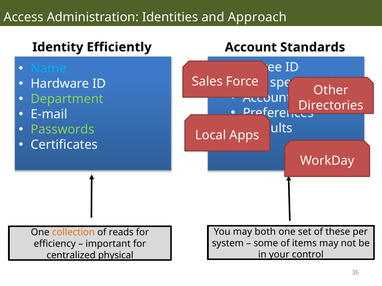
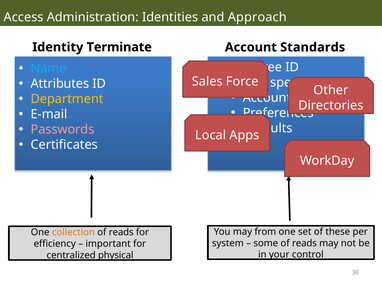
Efficiently: Efficiently -> Terminate
Hardware: Hardware -> Attributes
Department colour: light green -> yellow
Passwords colour: light green -> pink
both: both -> from
some of items: items -> reads
